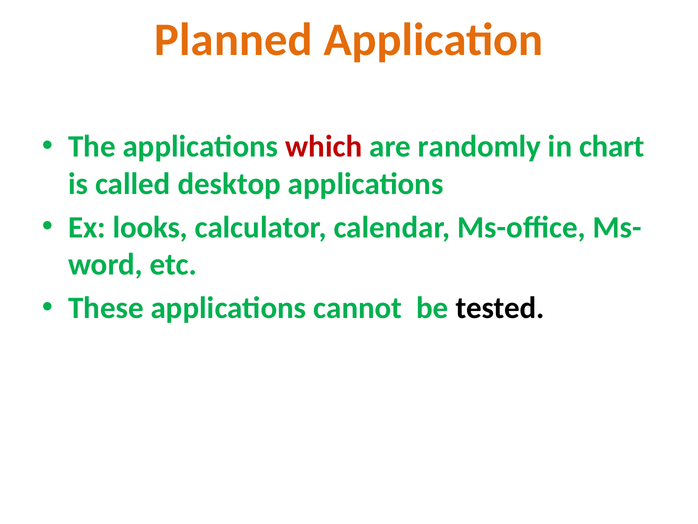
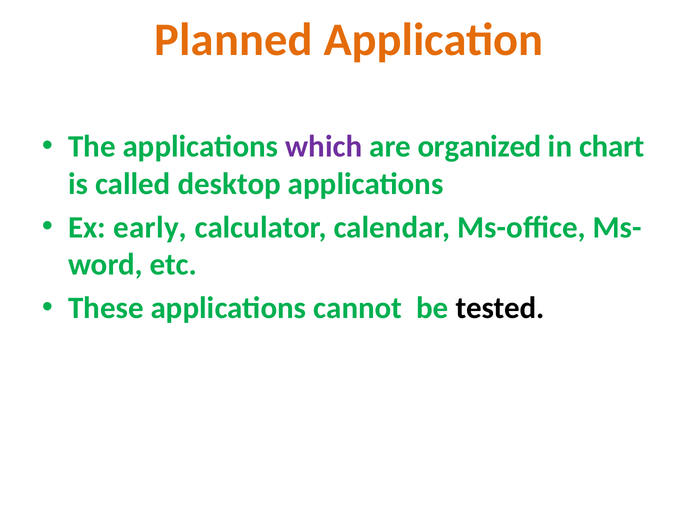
which colour: red -> purple
randomly: randomly -> organized
looks: looks -> early
